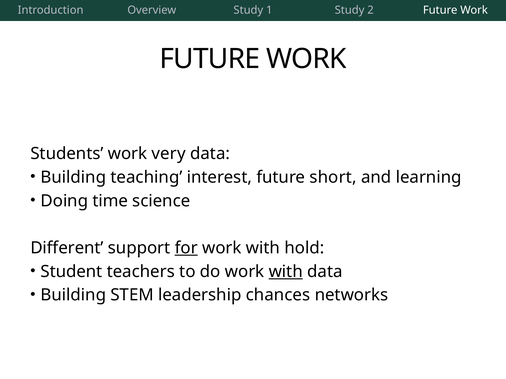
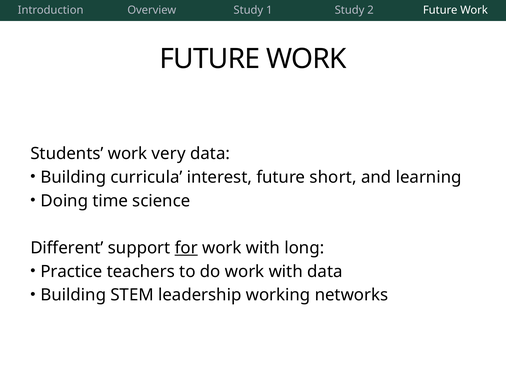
teaching: teaching -> curricula
hold: hold -> long
Student: Student -> Practice
with at (286, 272) underline: present -> none
chances: chances -> working
